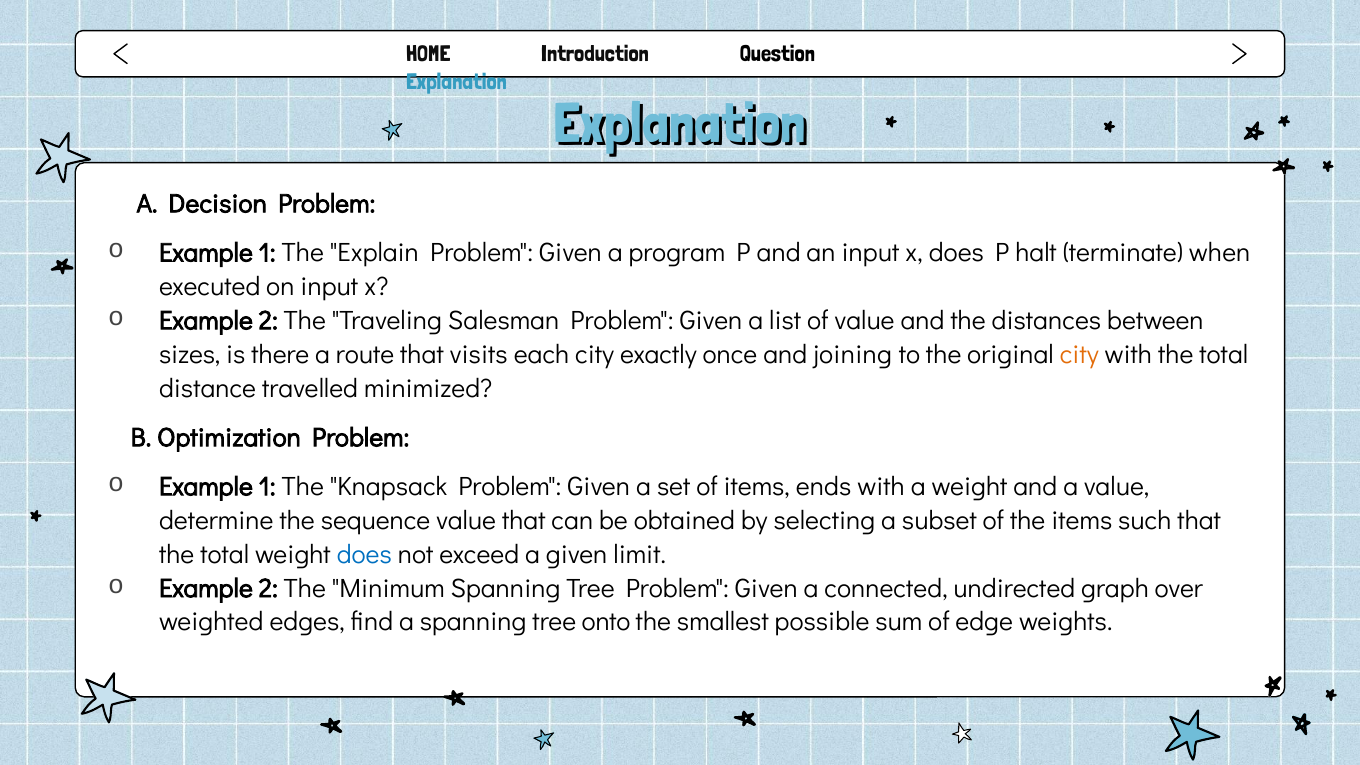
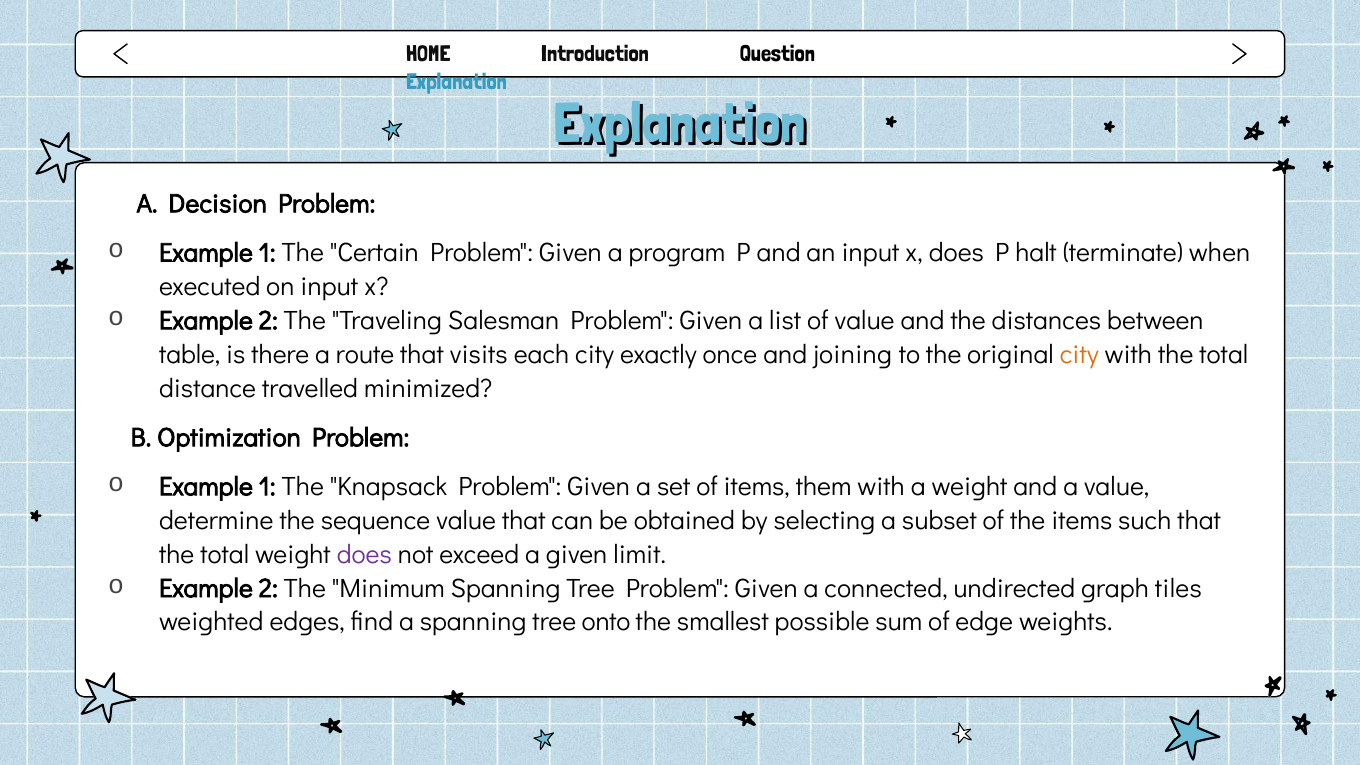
Explain: Explain -> Certain
sizes: sizes -> table
ends: ends -> them
does at (364, 554) colour: blue -> purple
over: over -> tiles
